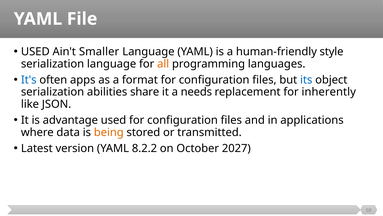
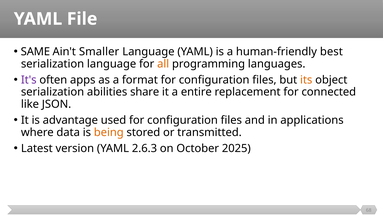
USED at (35, 52): USED -> SAME
style: style -> best
It's colour: blue -> purple
its colour: blue -> orange
needs: needs -> entire
inherently: inherently -> connected
8.2.2: 8.2.2 -> 2.6.3
2027: 2027 -> 2025
